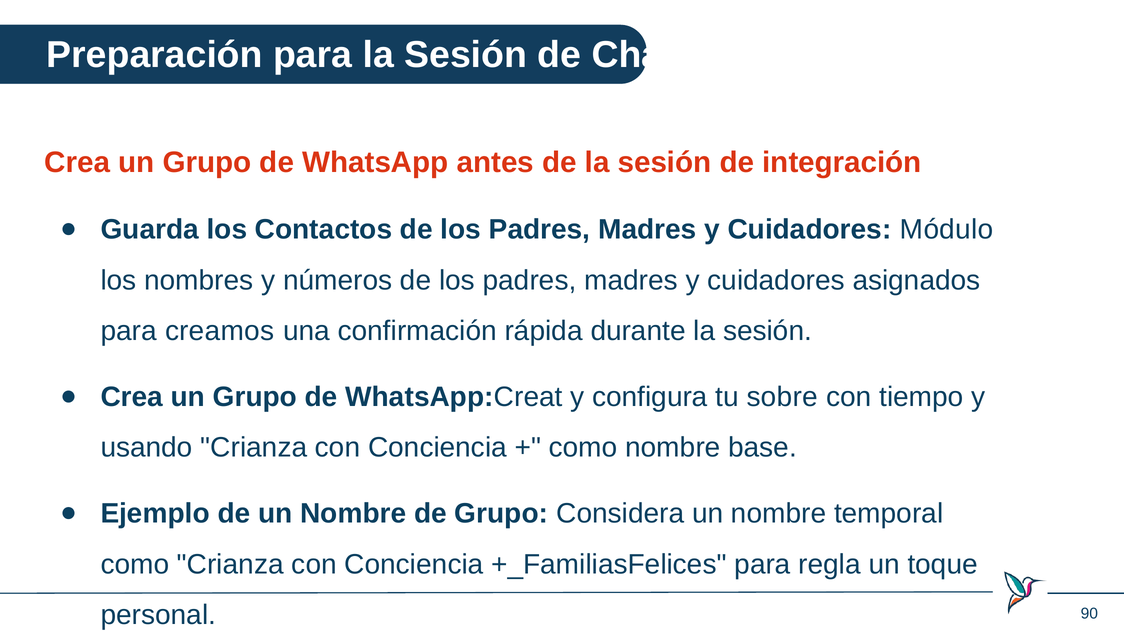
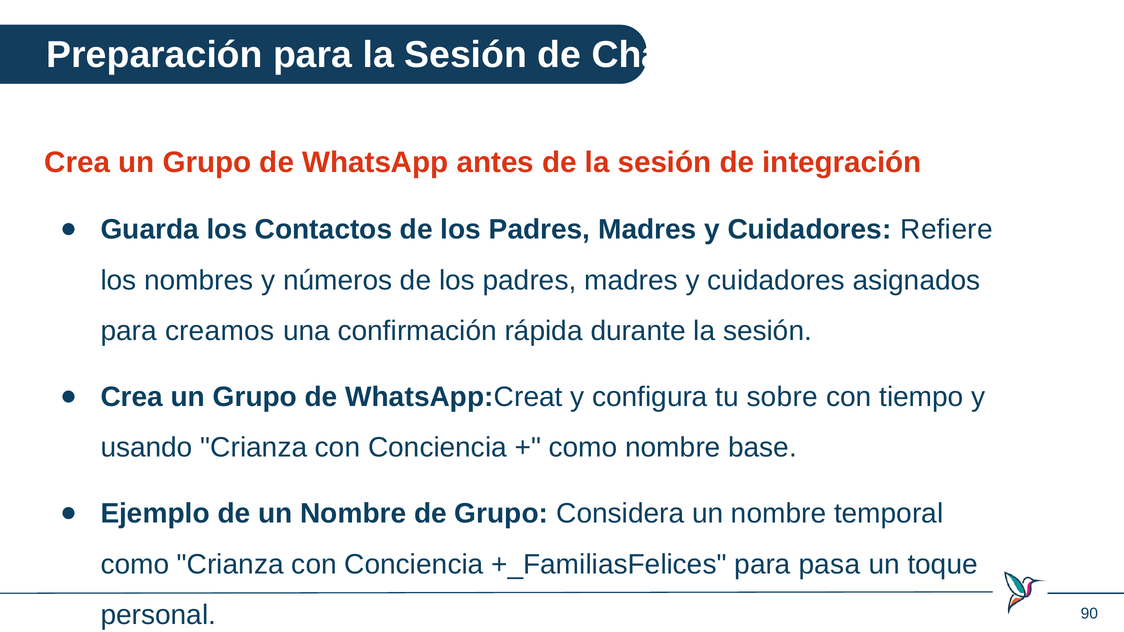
Módulo: Módulo -> Refiere
regla: regla -> pasa
